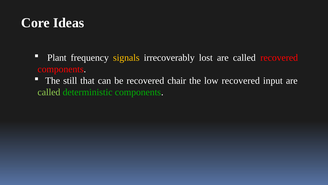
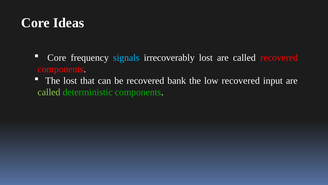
Plant at (57, 58): Plant -> Core
signals colour: yellow -> light blue
The still: still -> lost
chair: chair -> bank
